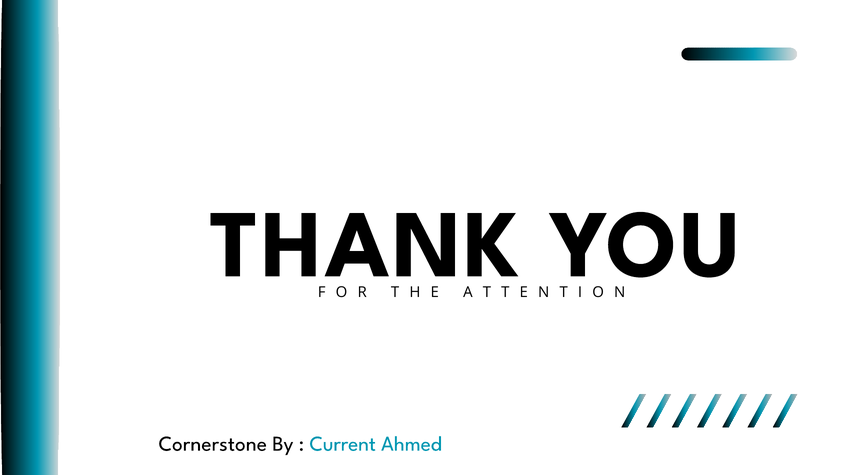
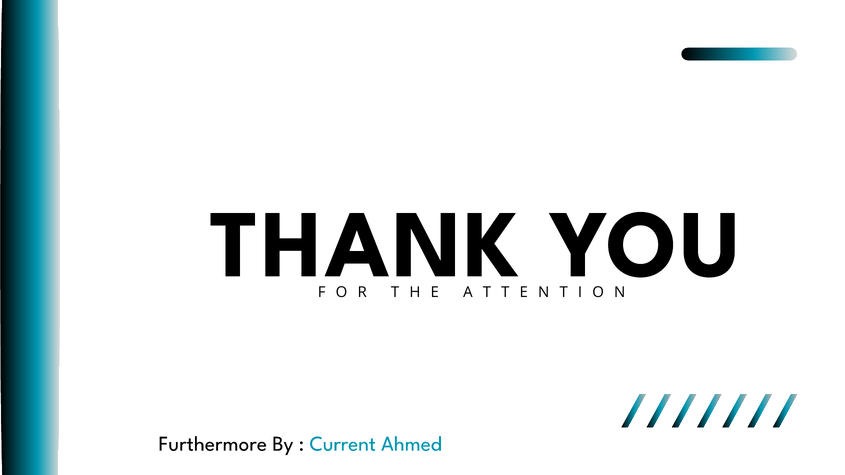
Cornerstone: Cornerstone -> Furthermore
